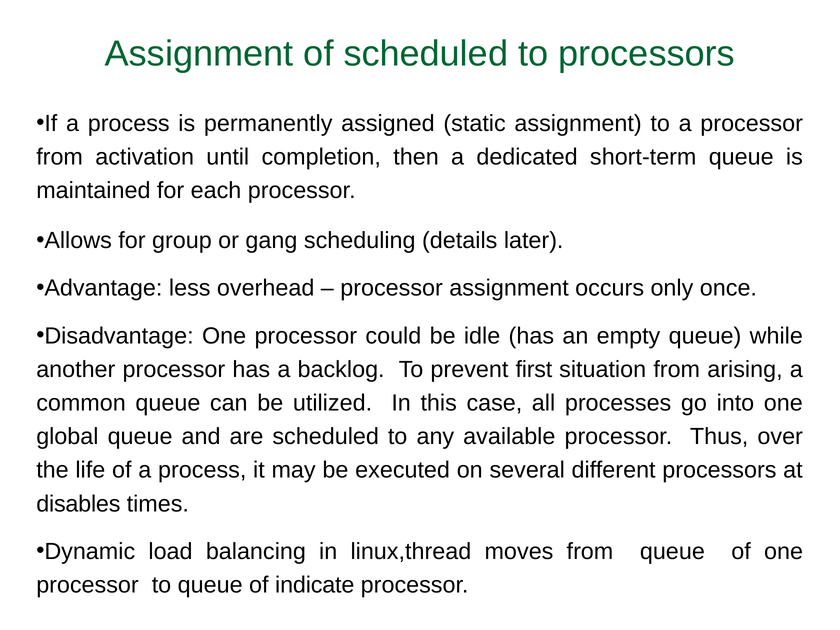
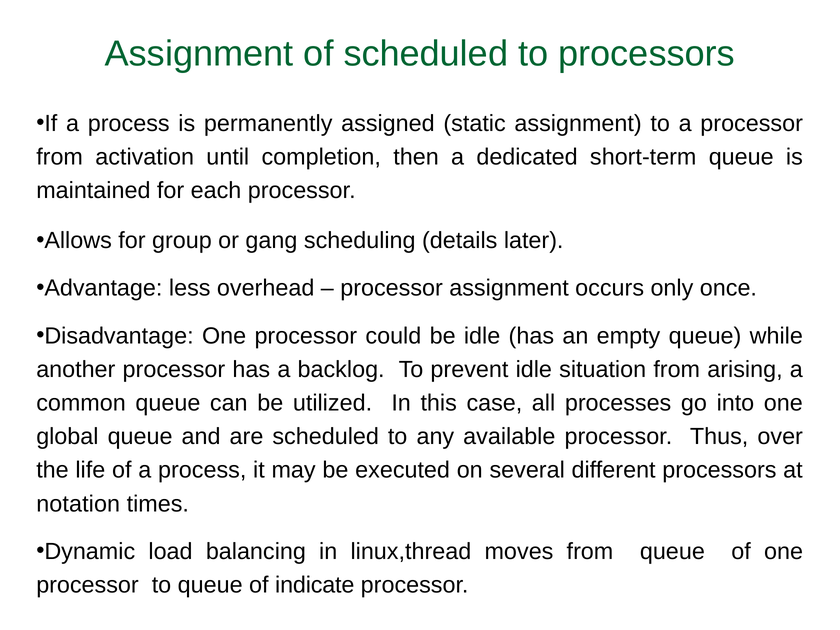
prevent first: first -> idle
disables: disables -> notation
